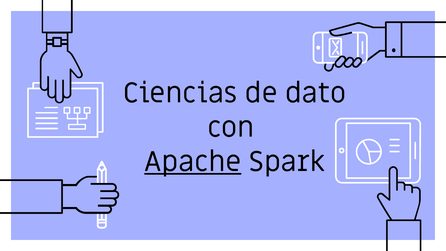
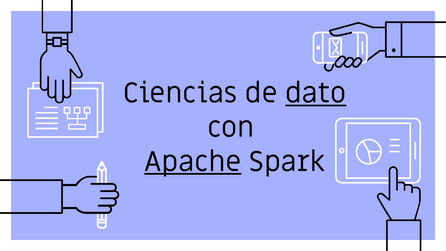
dato underline: none -> present
